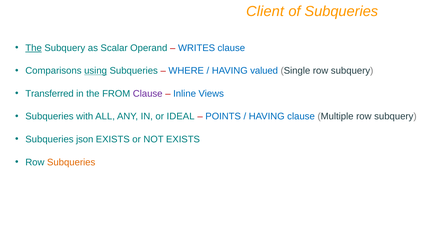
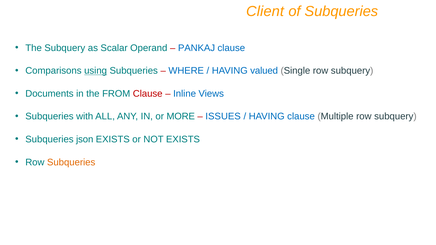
The at (34, 48) underline: present -> none
WRITES: WRITES -> PANKAJ
Transferred: Transferred -> Documents
Clause at (148, 94) colour: purple -> red
IDEAL: IDEAL -> MORE
POINTS: POINTS -> ISSUES
